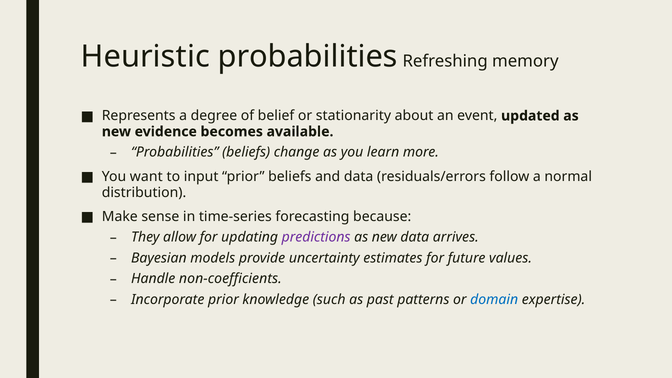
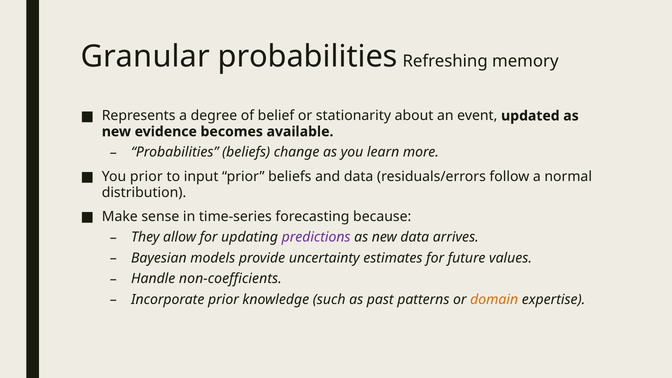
Heuristic: Heuristic -> Granular
You want: want -> prior
domain colour: blue -> orange
